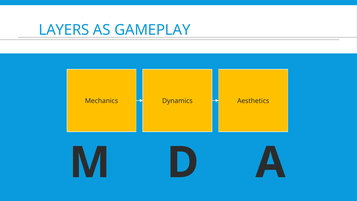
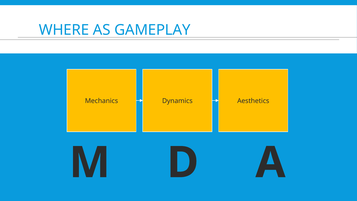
LAYERS: LAYERS -> WHERE
